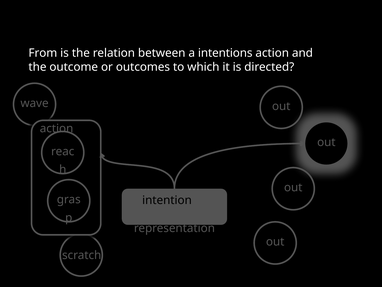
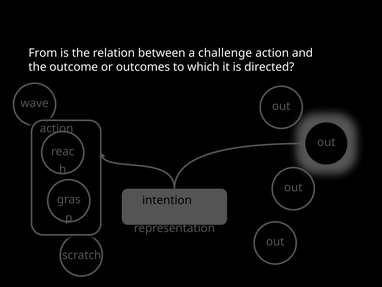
intentions: intentions -> challenge
